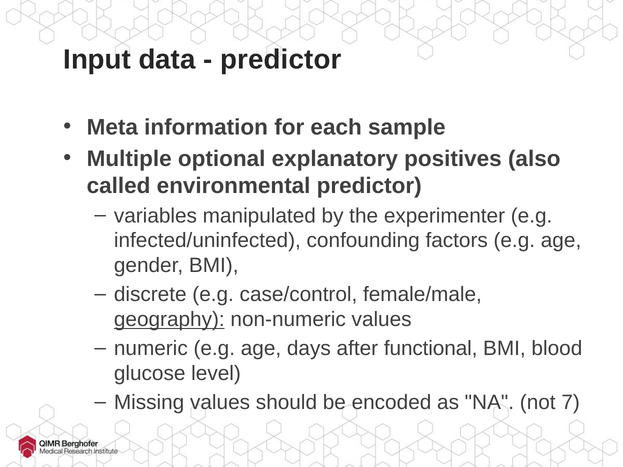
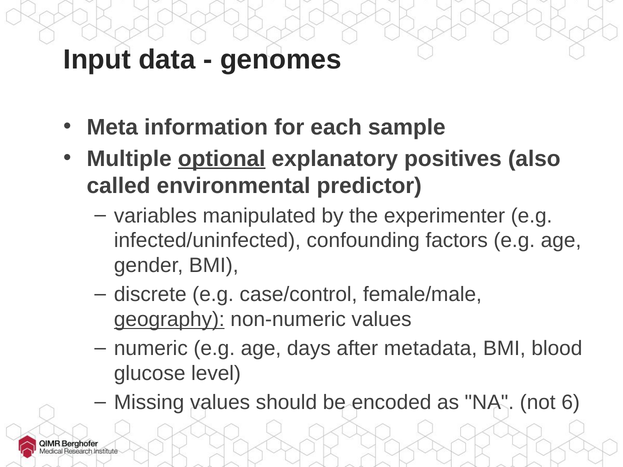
predictor at (281, 60): predictor -> genomes
optional underline: none -> present
functional: functional -> metadata
7: 7 -> 6
